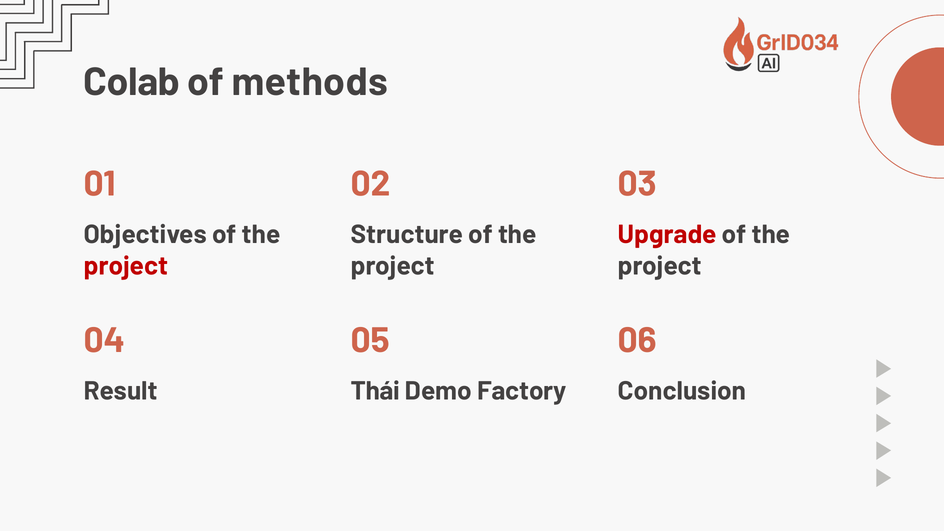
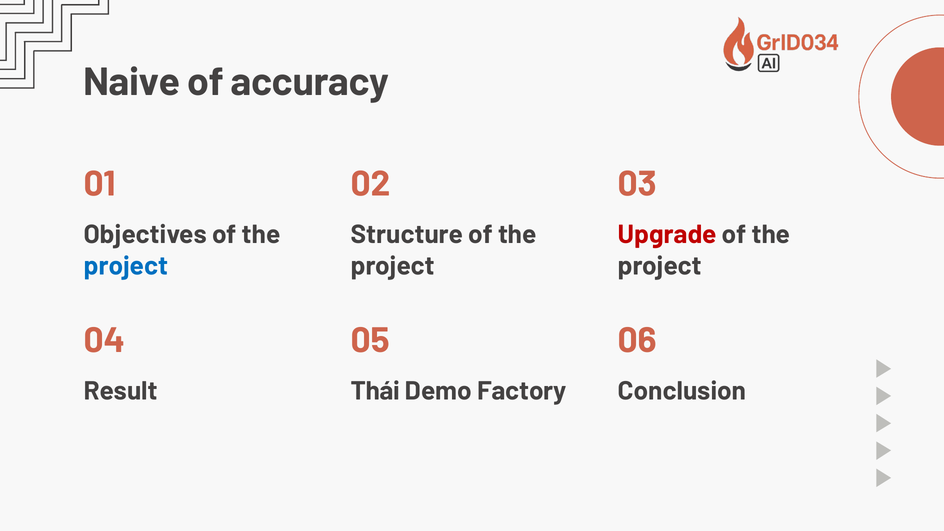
Colab: Colab -> Naive
methods: methods -> accuracy
project at (126, 266) colour: red -> blue
